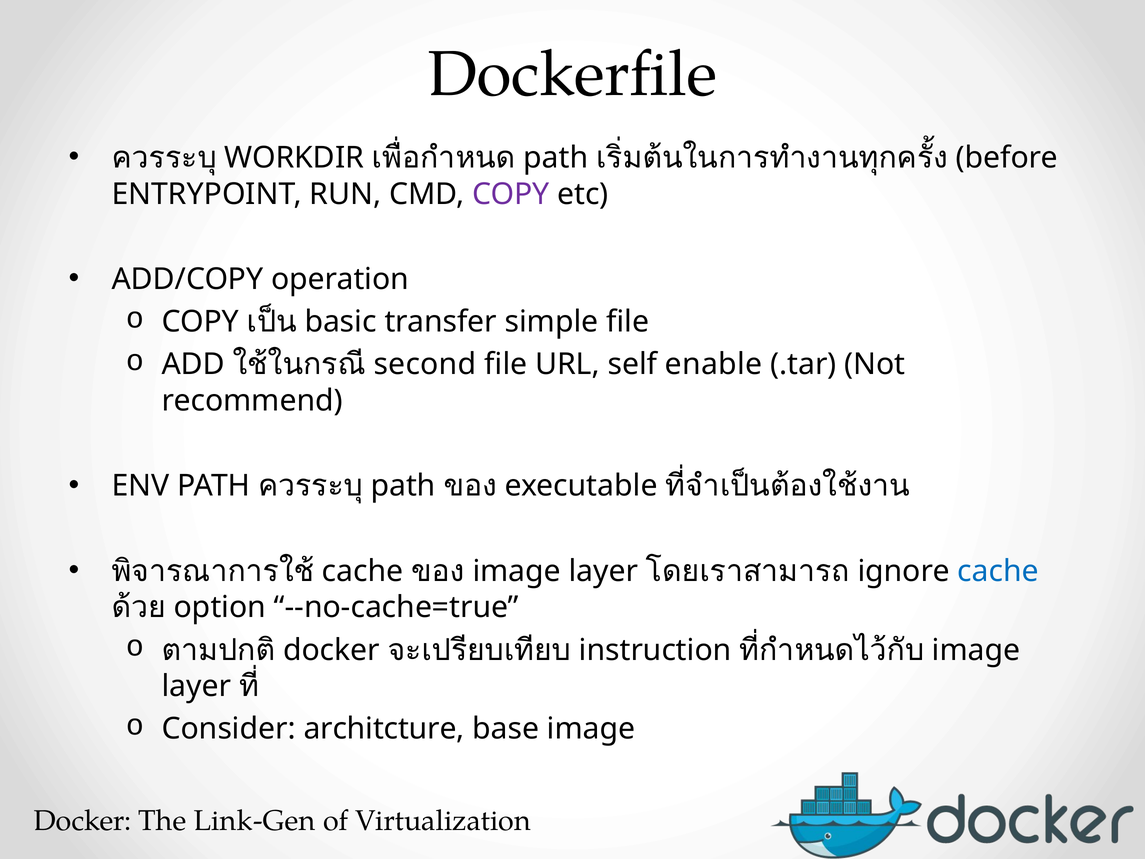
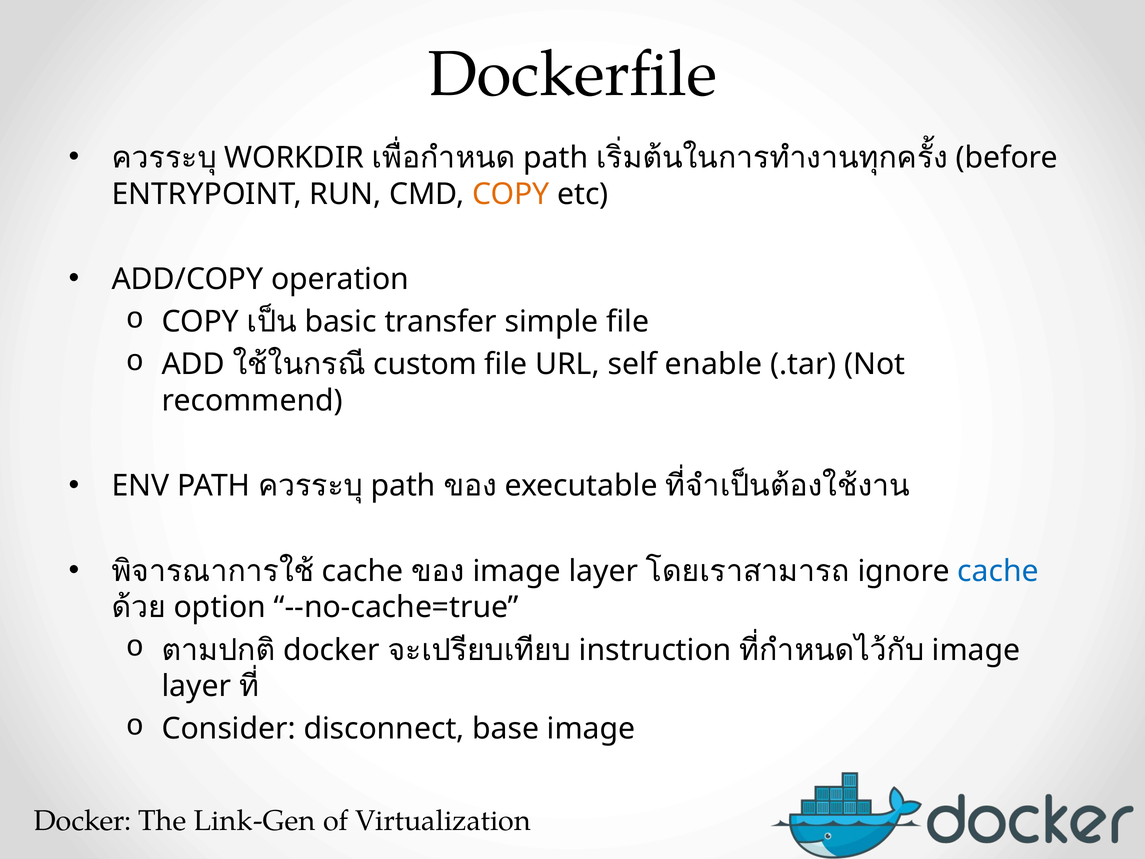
COPY at (511, 194) colour: purple -> orange
second: second -> custom
architcture: architcture -> disconnect
